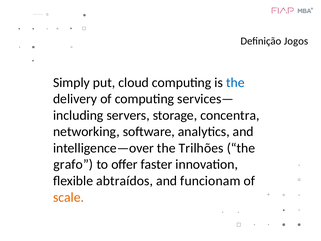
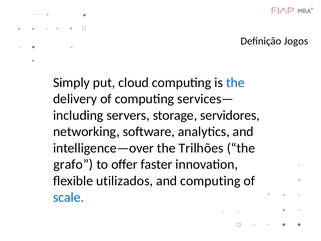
concentra: concentra -> servidores
abtraídos: abtraídos -> utilizados
and funcionam: funcionam -> computing
scale colour: orange -> blue
